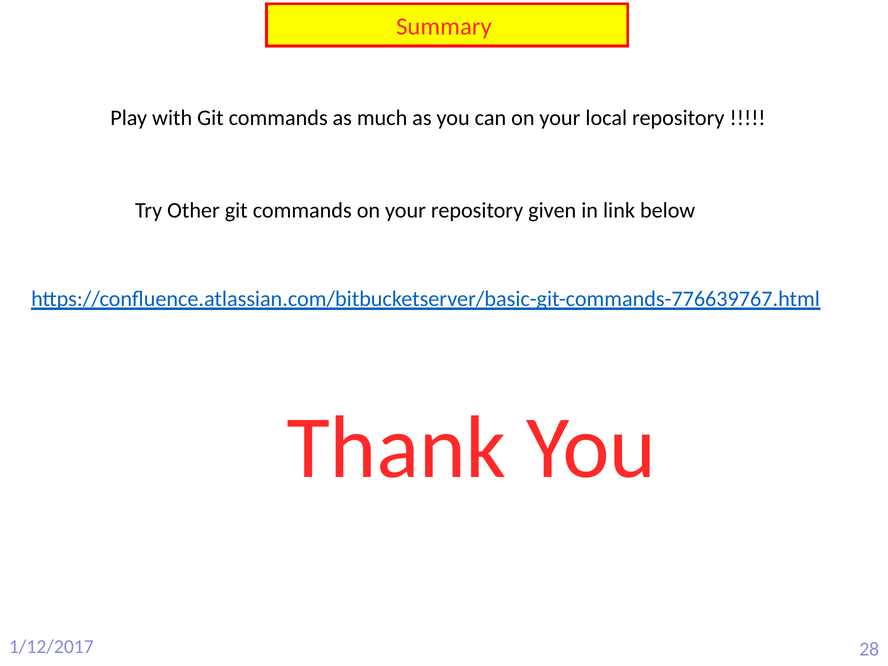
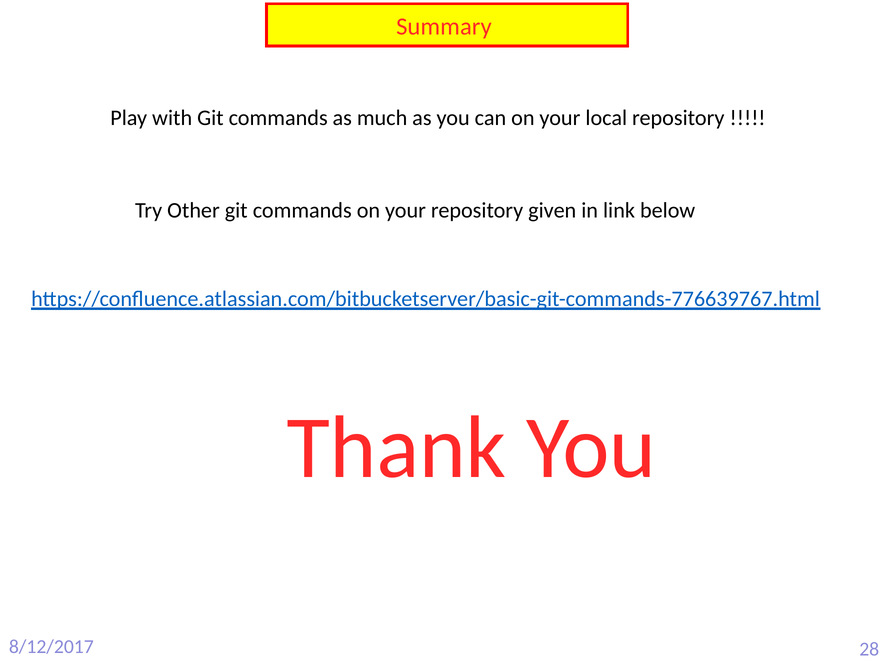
1/12/2017: 1/12/2017 -> 8/12/2017
